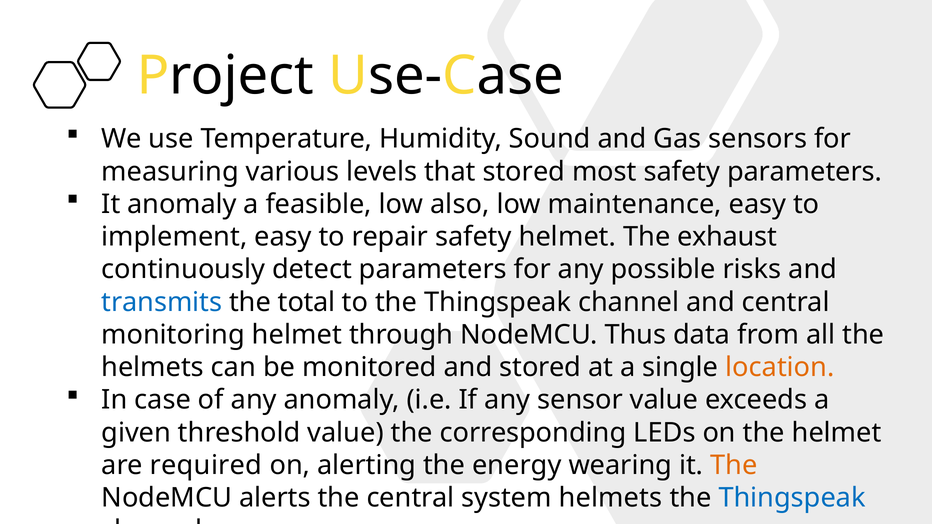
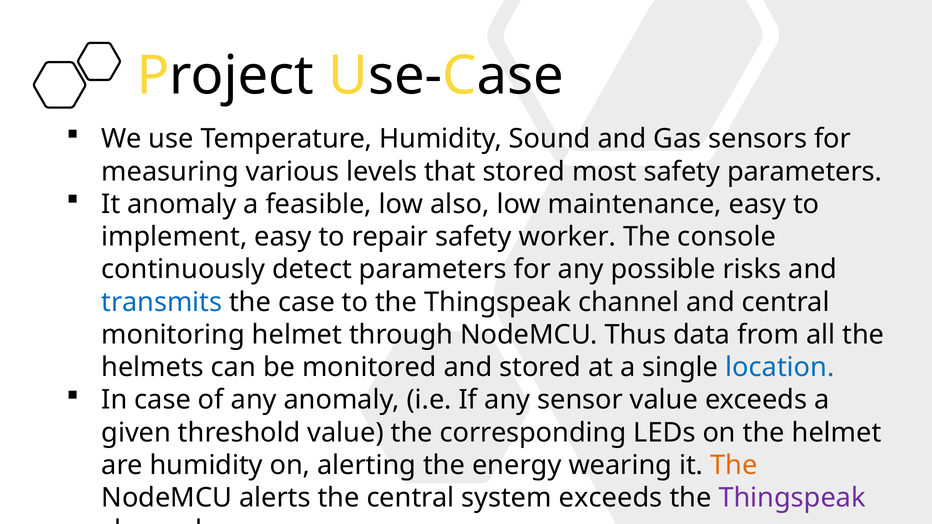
safety helmet: helmet -> worker
exhaust: exhaust -> console
the total: total -> case
location colour: orange -> blue
are required: required -> humidity
system helmets: helmets -> exceeds
Thingspeak at (792, 498) colour: blue -> purple
